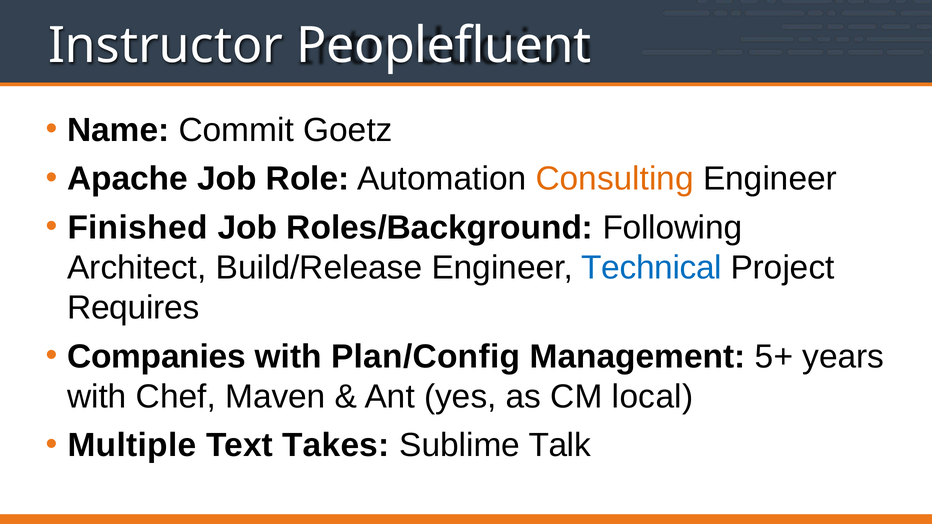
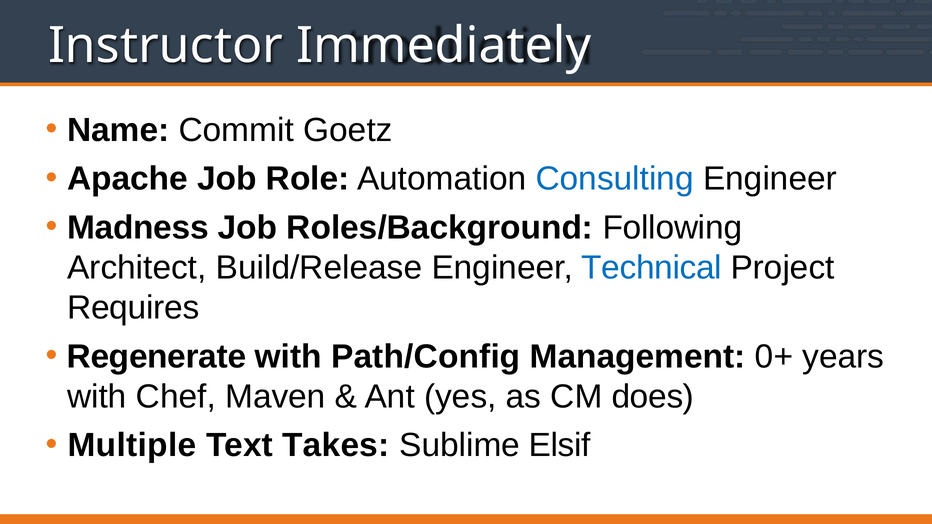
Peoplefluent: Peoplefluent -> Immediately
Consulting colour: orange -> blue
Finished: Finished -> Madness
Companies: Companies -> Regenerate
Plan/Config: Plan/Config -> Path/Config
5+: 5+ -> 0+
local: local -> does
Talk: Talk -> Elsif
